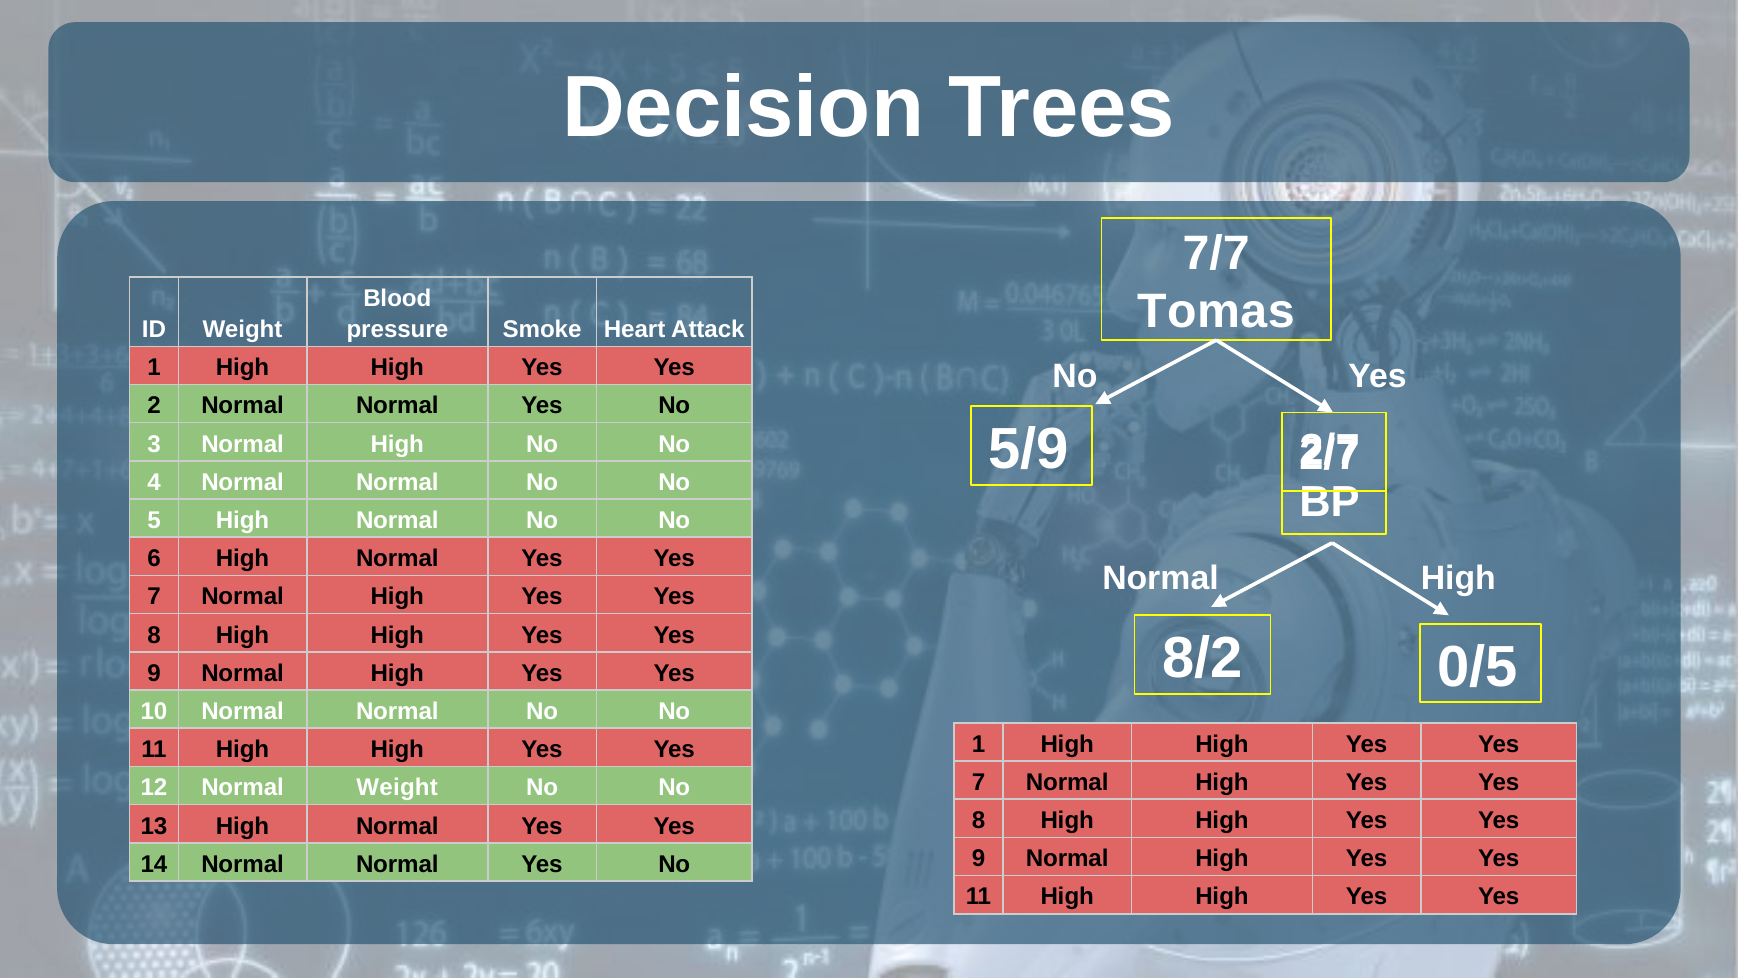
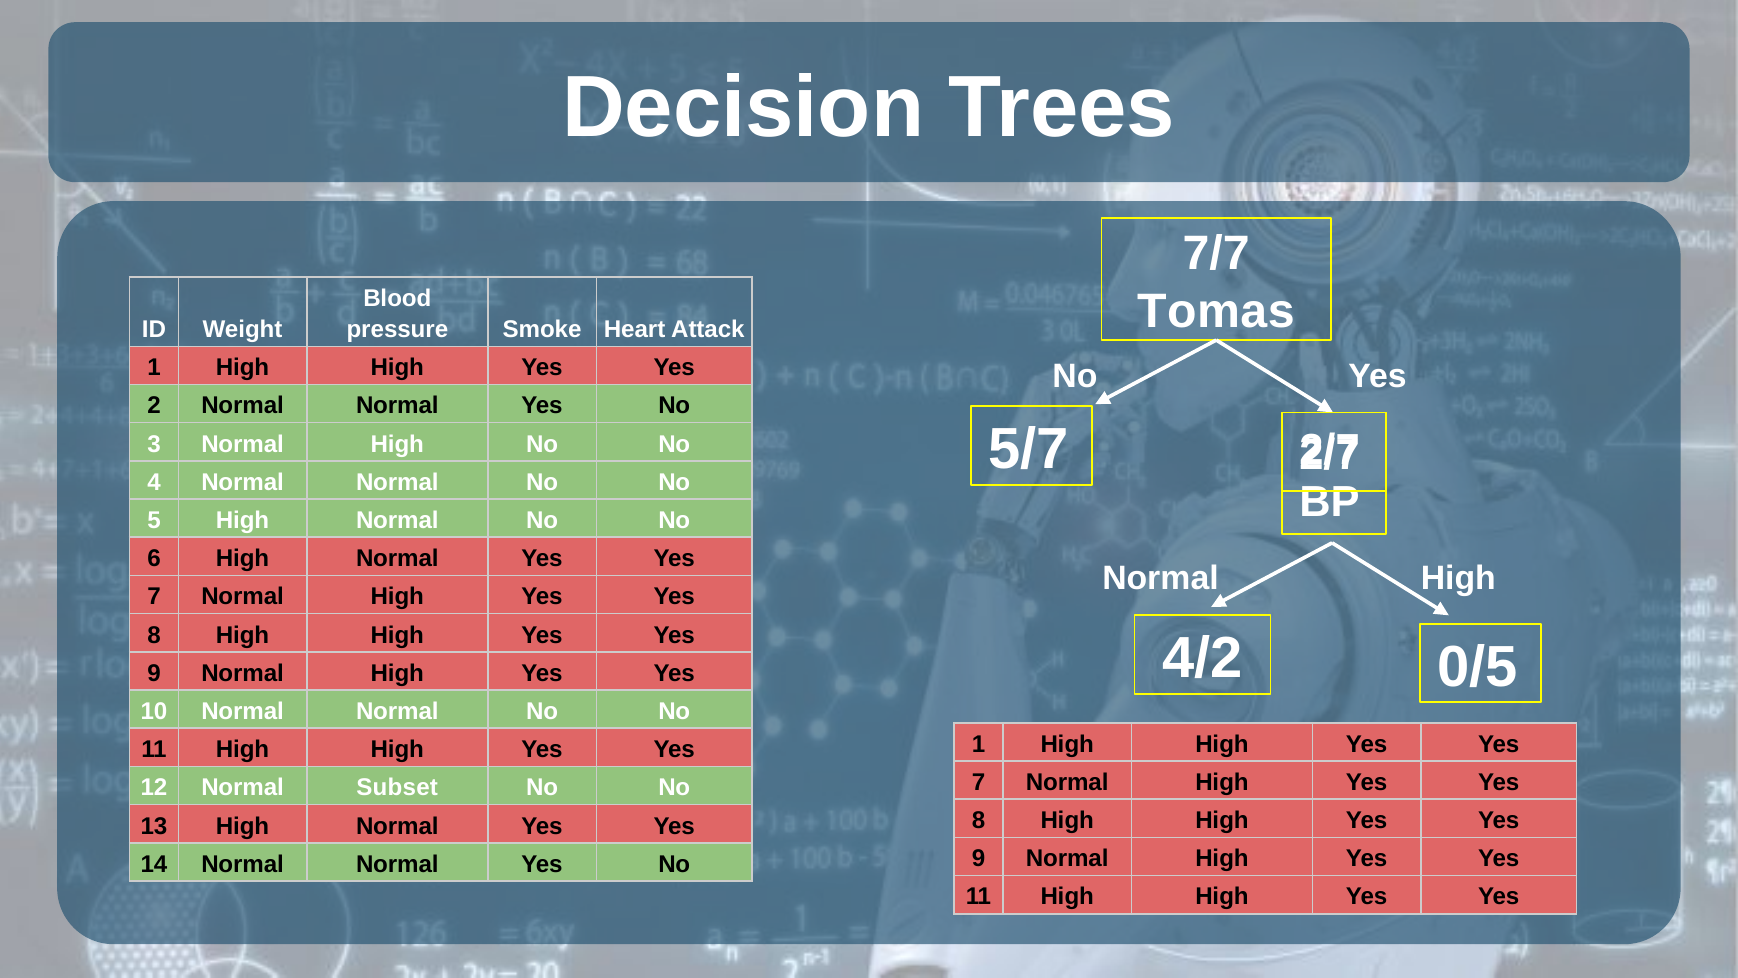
5/9: 5/9 -> 5/7
8/2: 8/2 -> 4/2
Normal Weight: Weight -> Subset
